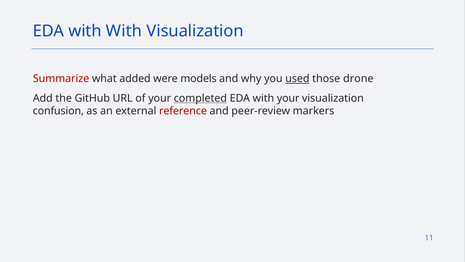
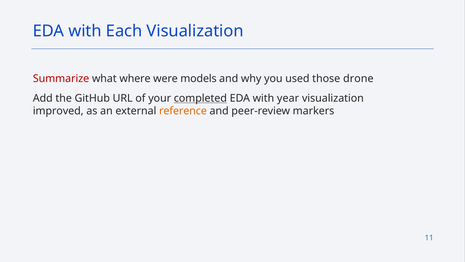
with With: With -> Each
added: added -> where
used underline: present -> none
with your: your -> year
confusion: confusion -> improved
reference colour: red -> orange
